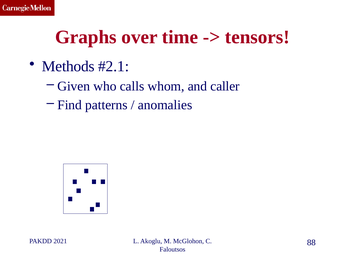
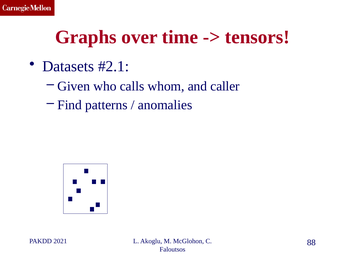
Methods: Methods -> Datasets
